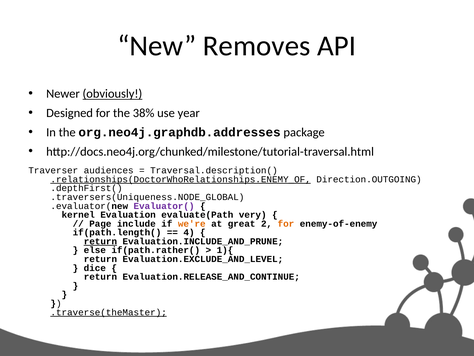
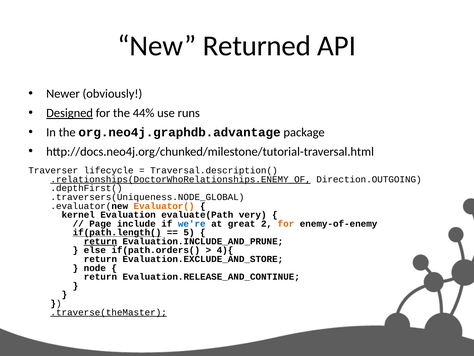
Removes: Removes -> Returned
obviously underline: present -> none
Designed underline: none -> present
38%: 38% -> 44%
year: year -> runs
org.neo4j.graphdb.addresses: org.neo4j.graphdb.addresses -> org.neo4j.graphdb.advantage
audiences: audiences -> lifecycle
Evaluator( colour: purple -> orange
we're colour: orange -> blue
if(path.length( underline: none -> present
4: 4 -> 5
if(path.rather(: if(path.rather( -> if(path.orders(
1){: 1){ -> 4){
Evaluation.EXCLUDE_AND_LEVEL: Evaluation.EXCLUDE_AND_LEVEL -> Evaluation.EXCLUDE_AND_STORE
dice: dice -> node
